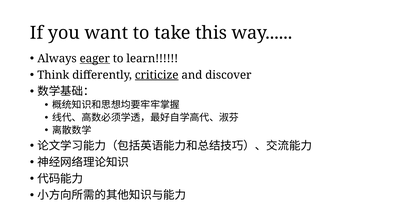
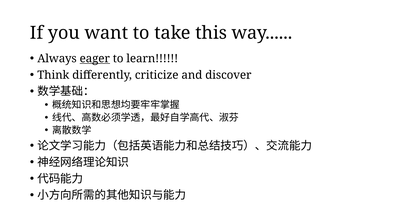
criticize underline: present -> none
